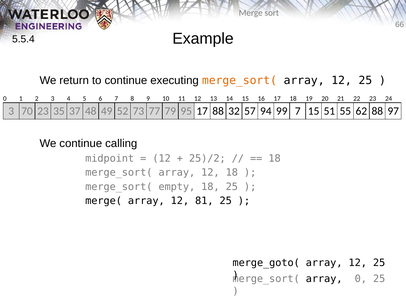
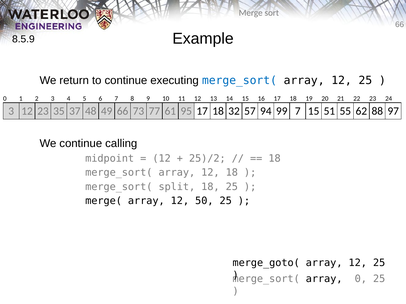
5.5.4: 5.5.4 -> 8.5.9
merge_sort( at (239, 81) colour: orange -> blue
3 70: 70 -> 12
49 52: 52 -> 66
79: 79 -> 61
95 17 88: 88 -> 18
empty: empty -> split
81: 81 -> 50
